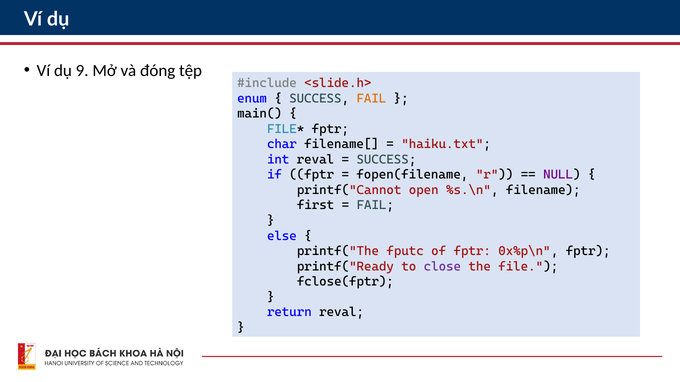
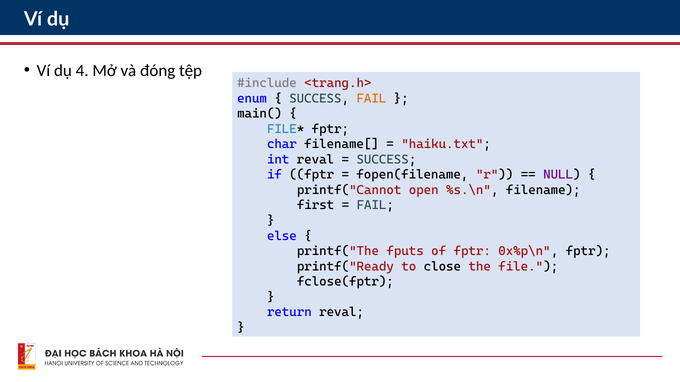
9: 9 -> 4
<slide.h>: <slide.h> -> <trang.h>
fputc: fputc -> fputs
close colour: purple -> black
